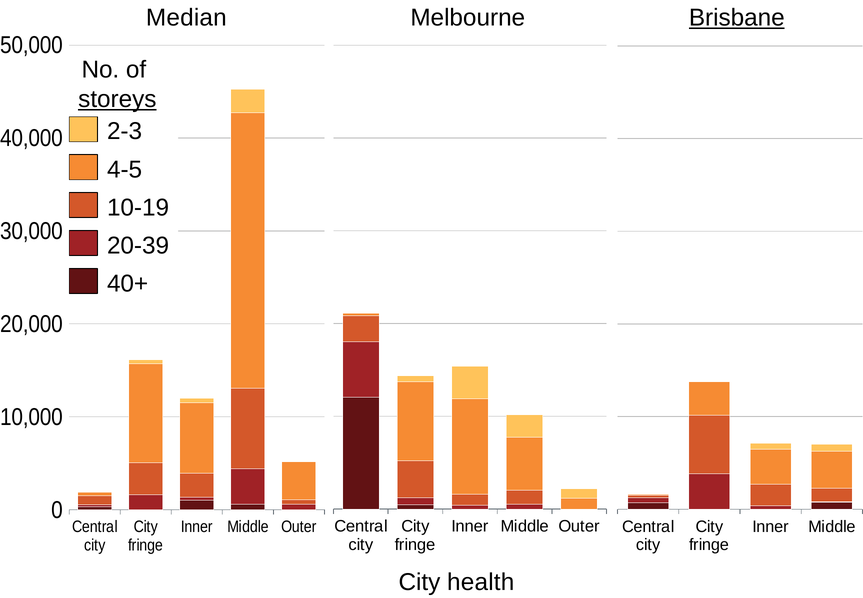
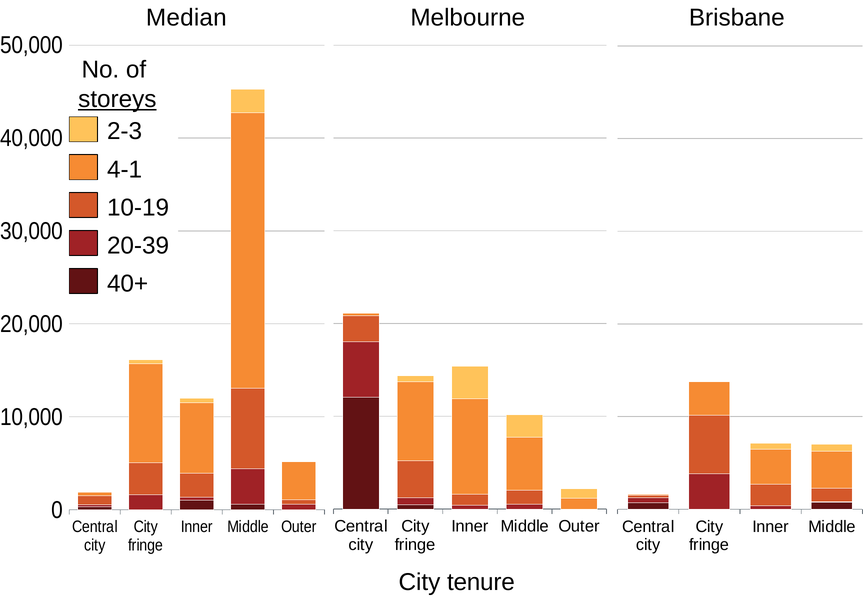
Brisbane underline: present -> none
4-5: 4-5 -> 4-1
health: health -> tenure
